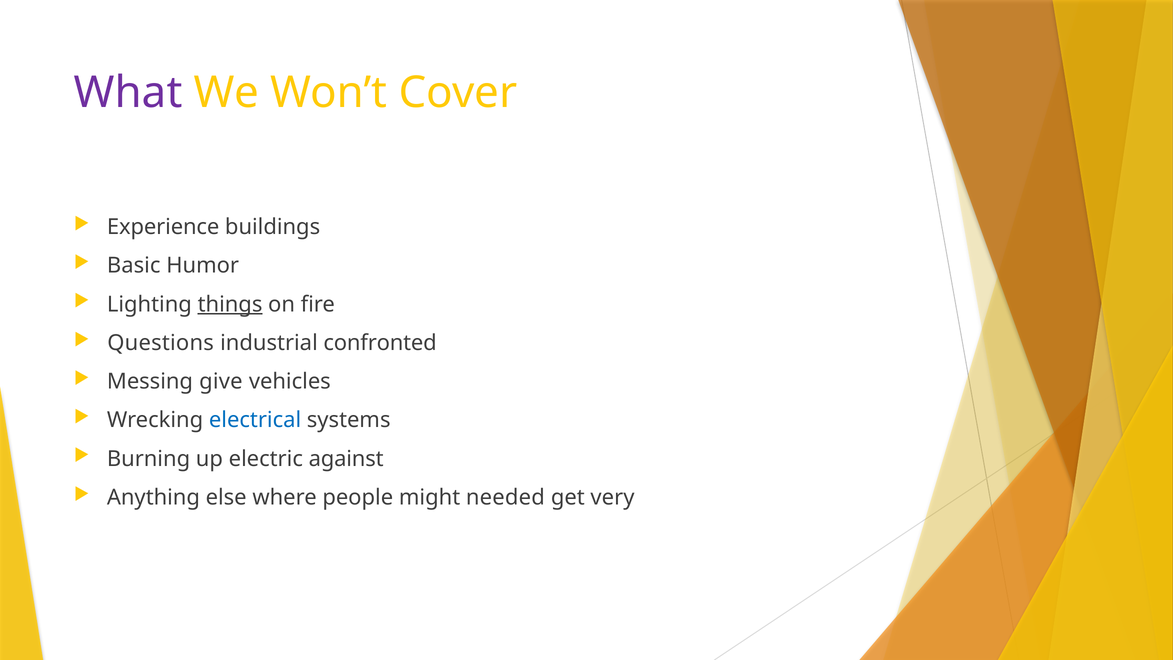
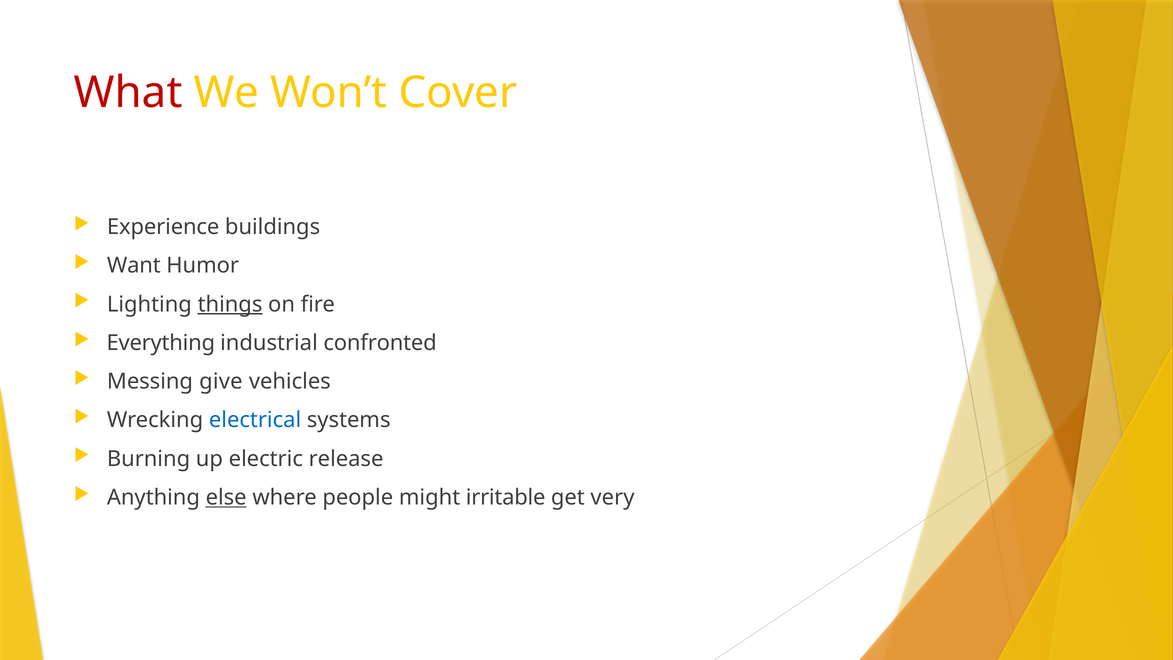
What colour: purple -> red
Basic: Basic -> Want
Questions: Questions -> Everything
against: against -> release
else underline: none -> present
needed: needed -> irritable
